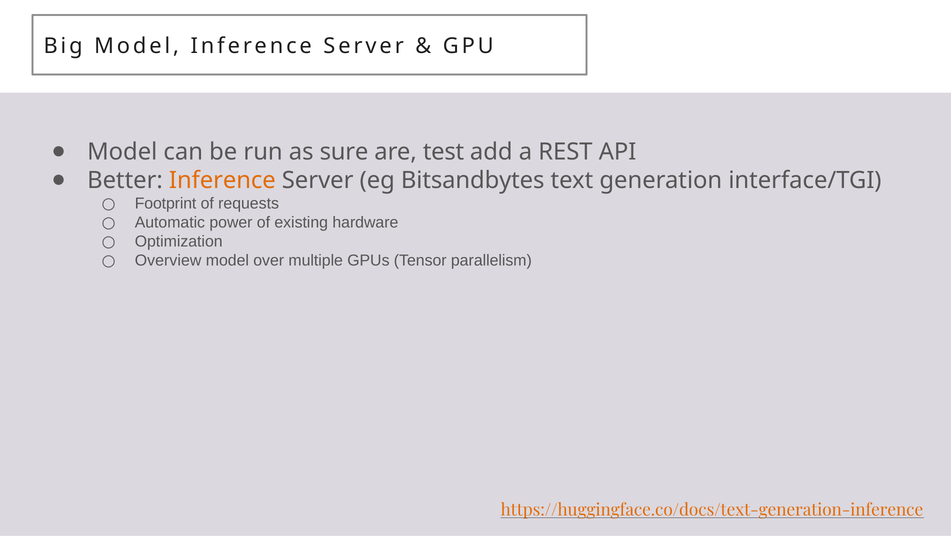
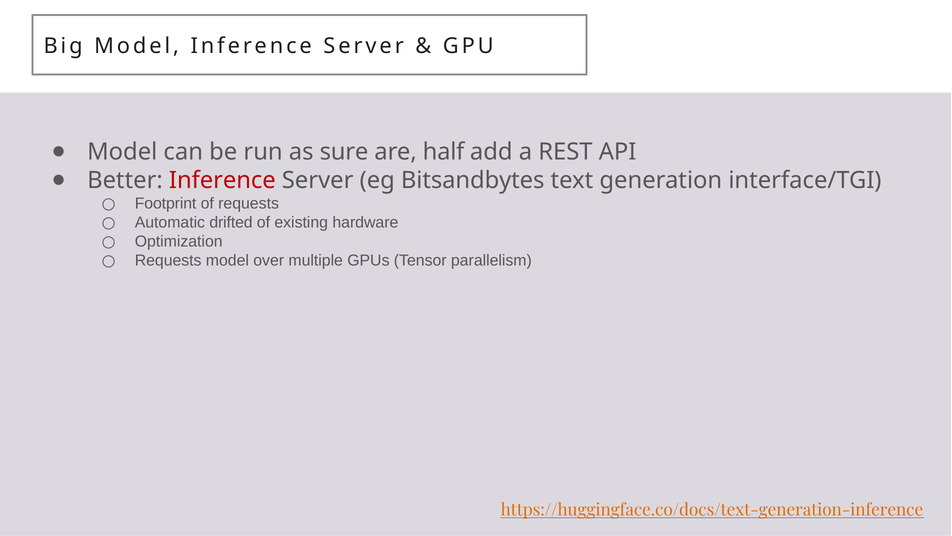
test: test -> half
Inference at (222, 180) colour: orange -> red
power: power -> drifted
Overview at (168, 260): Overview -> Requests
